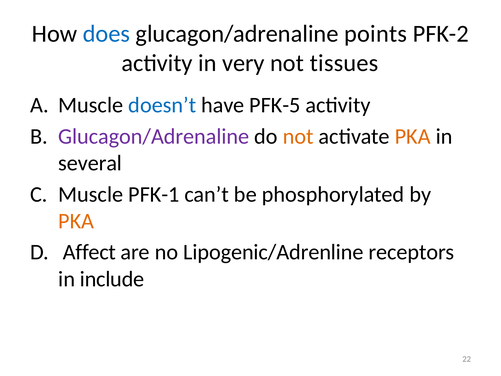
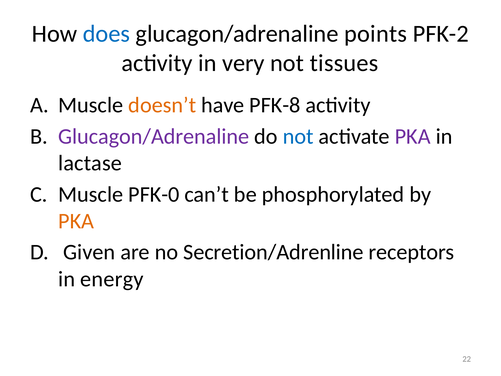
doesn’t colour: blue -> orange
PFK-5: PFK-5 -> PFK-8
not at (298, 136) colour: orange -> blue
PKA at (413, 136) colour: orange -> purple
several: several -> lactase
PFK-1: PFK-1 -> PFK-0
Affect: Affect -> Given
Lipogenic/Adrenline: Lipogenic/Adrenline -> Secretion/Adrenline
include: include -> energy
